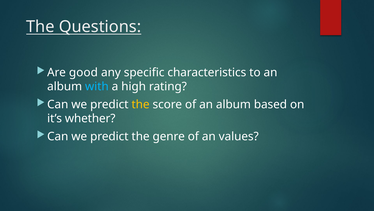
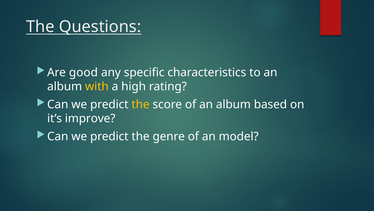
with colour: light blue -> yellow
whether: whether -> improve
values: values -> model
